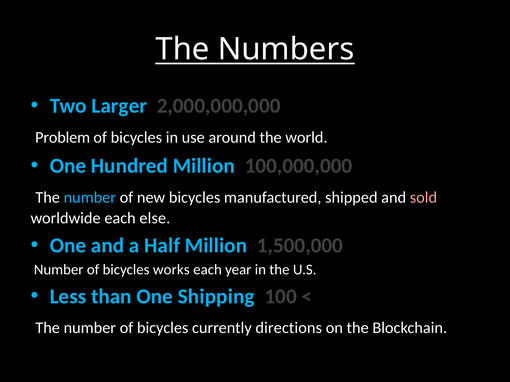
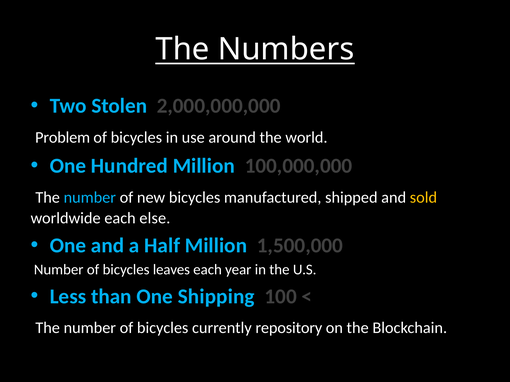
Larger: Larger -> Stolen
sold colour: pink -> yellow
works: works -> leaves
directions: directions -> repository
